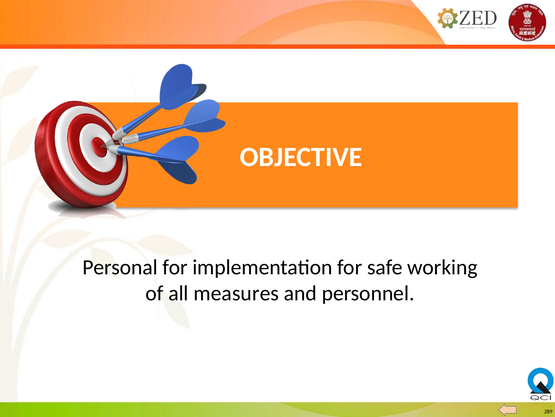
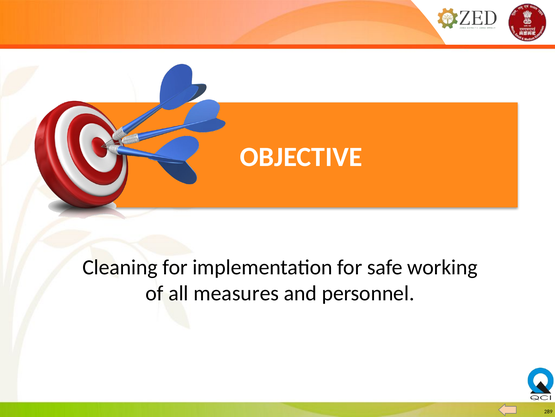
Personal: Personal -> Cleaning
